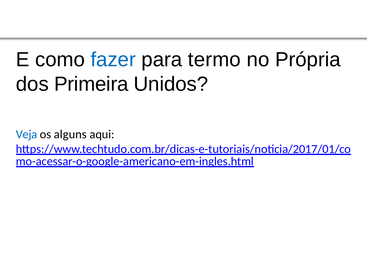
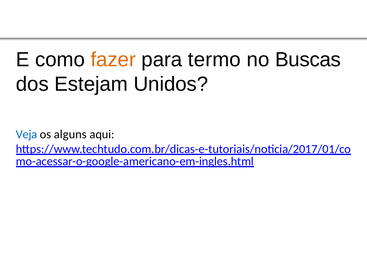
fazer colour: blue -> orange
Própria: Própria -> Buscas
Primeira: Primeira -> Estejam
